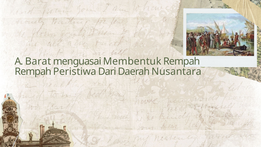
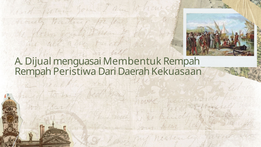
Barat: Barat -> Dijual
Nusantara: Nusantara -> Kekuasaan
